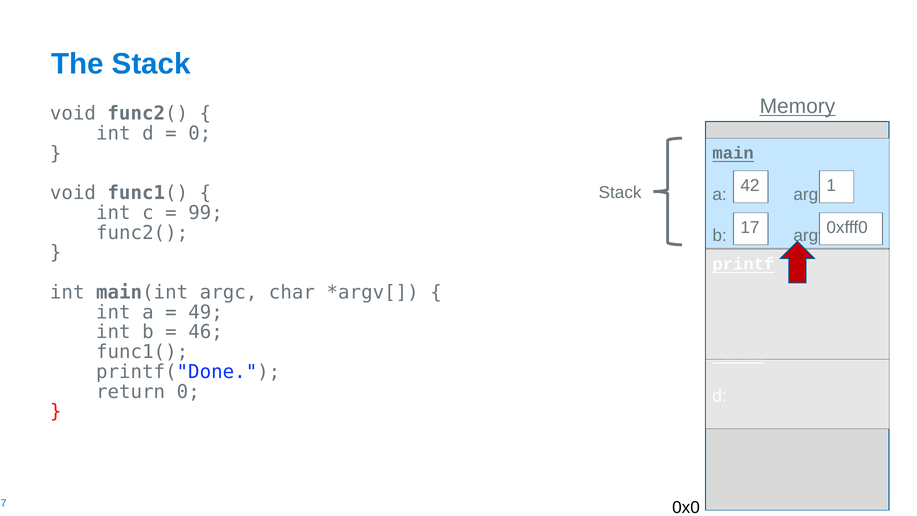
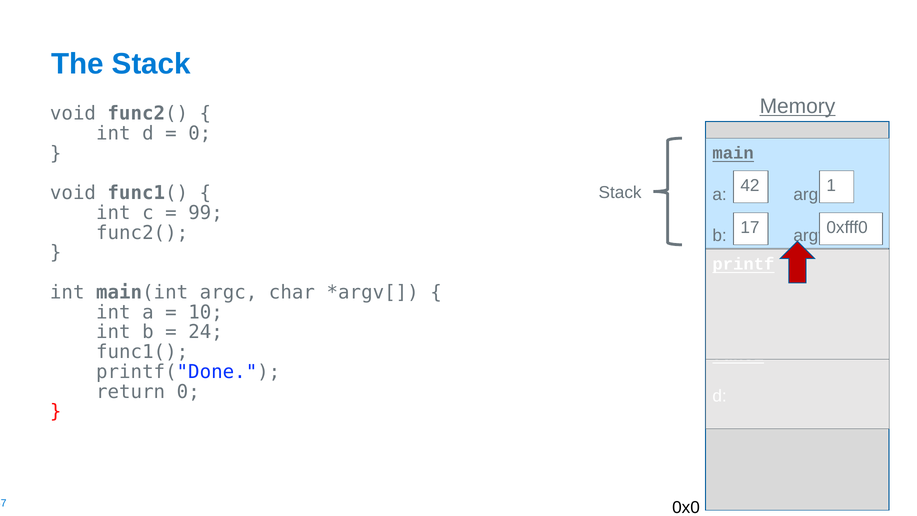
49: 49 -> 10
46: 46 -> 24
